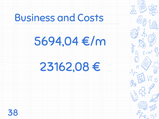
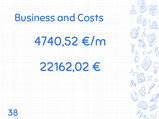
5694,04: 5694,04 -> 4740,52
23162,08: 23162,08 -> 22162,02
